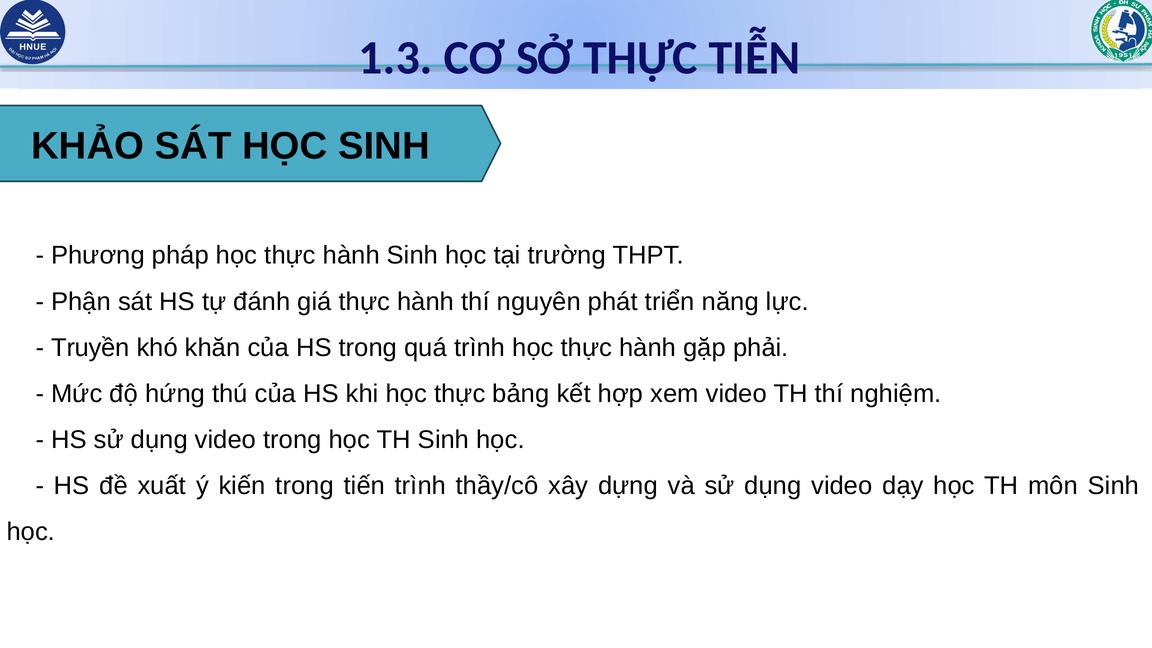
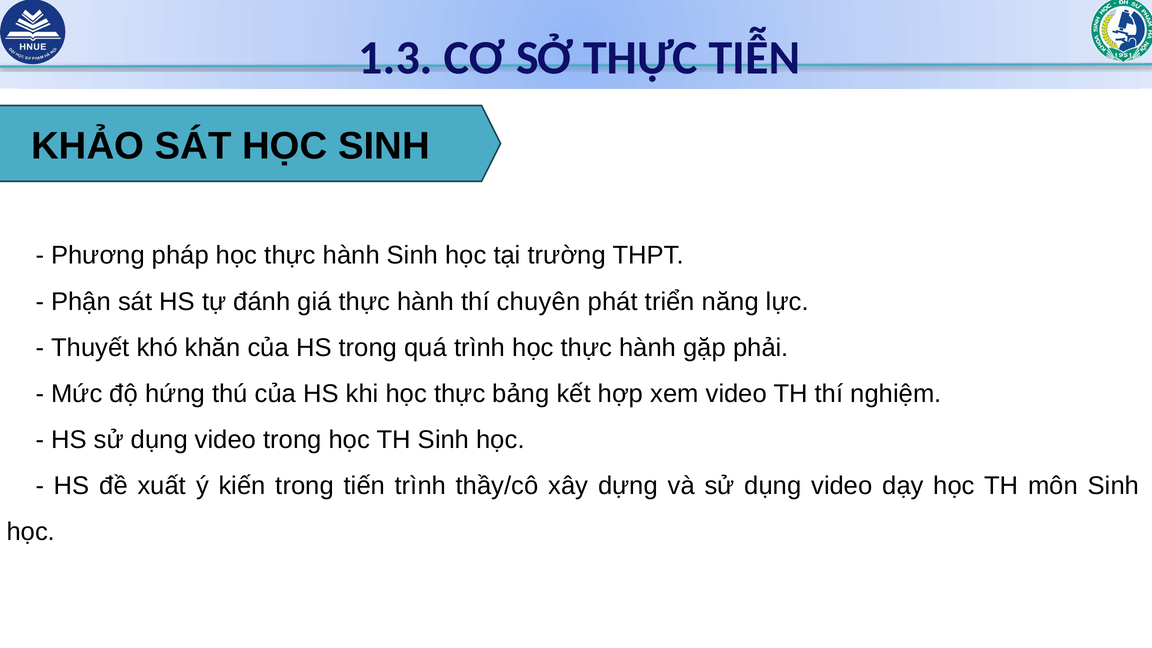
nguyên: nguyên -> chuyên
Truyền: Truyền -> Thuyết
